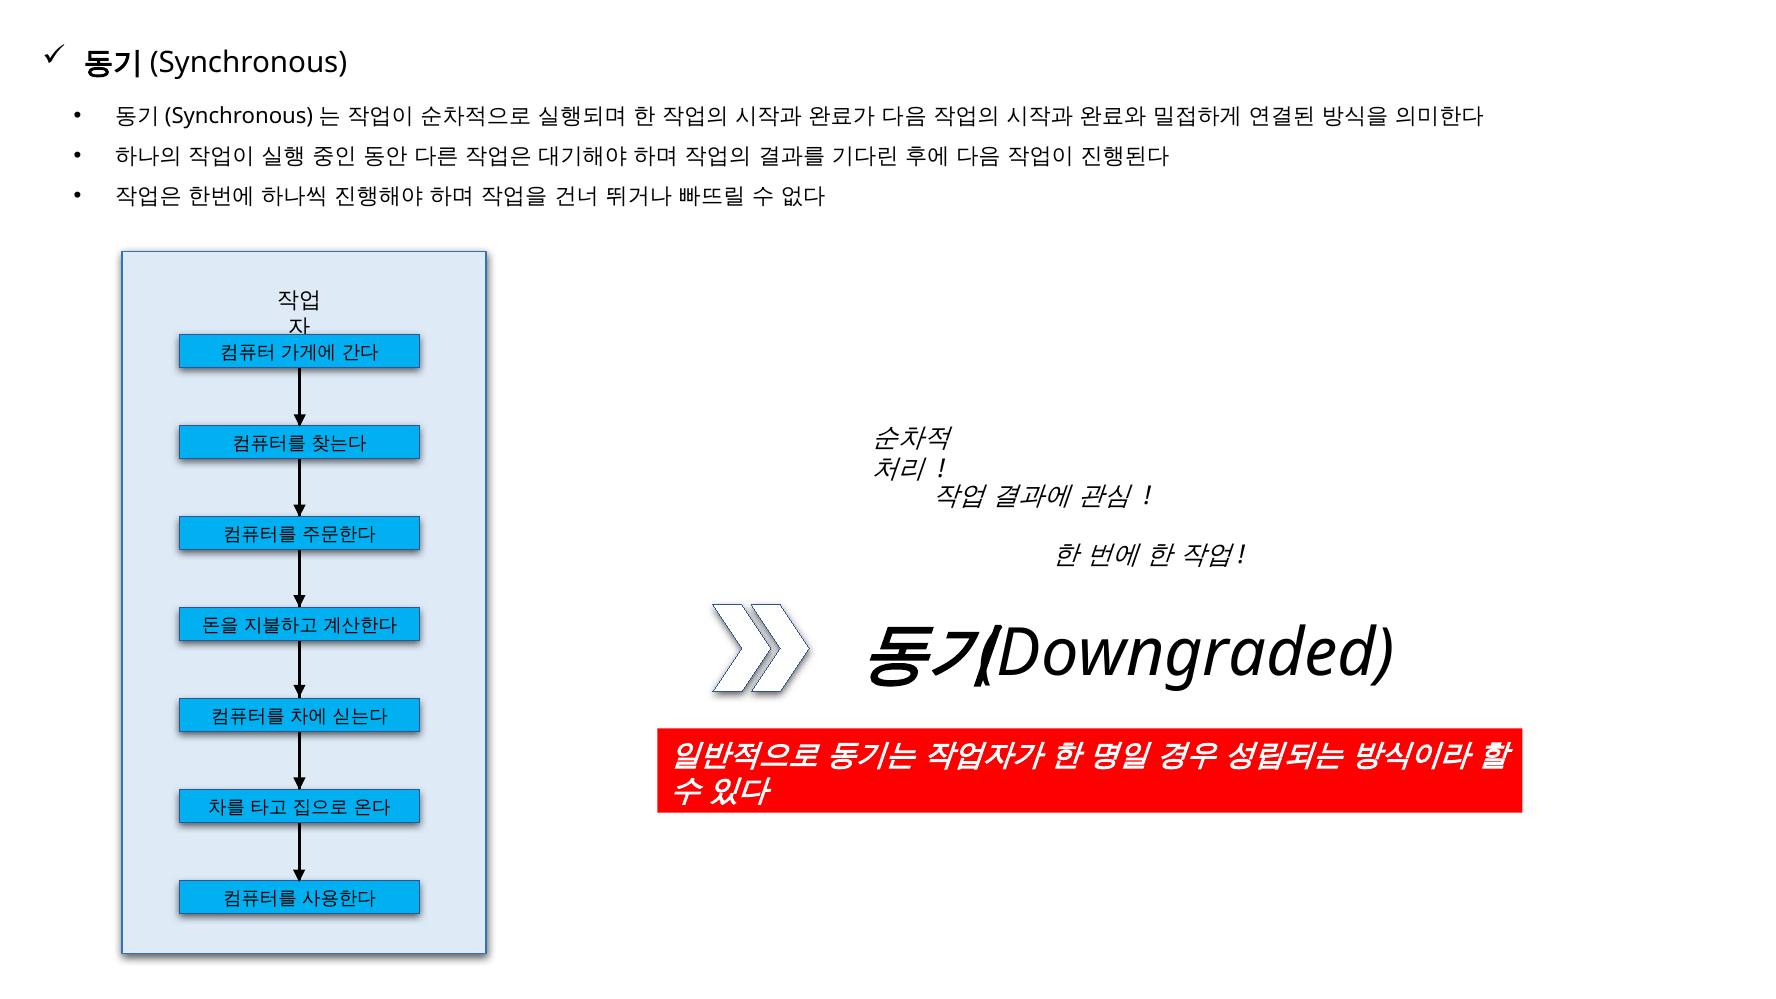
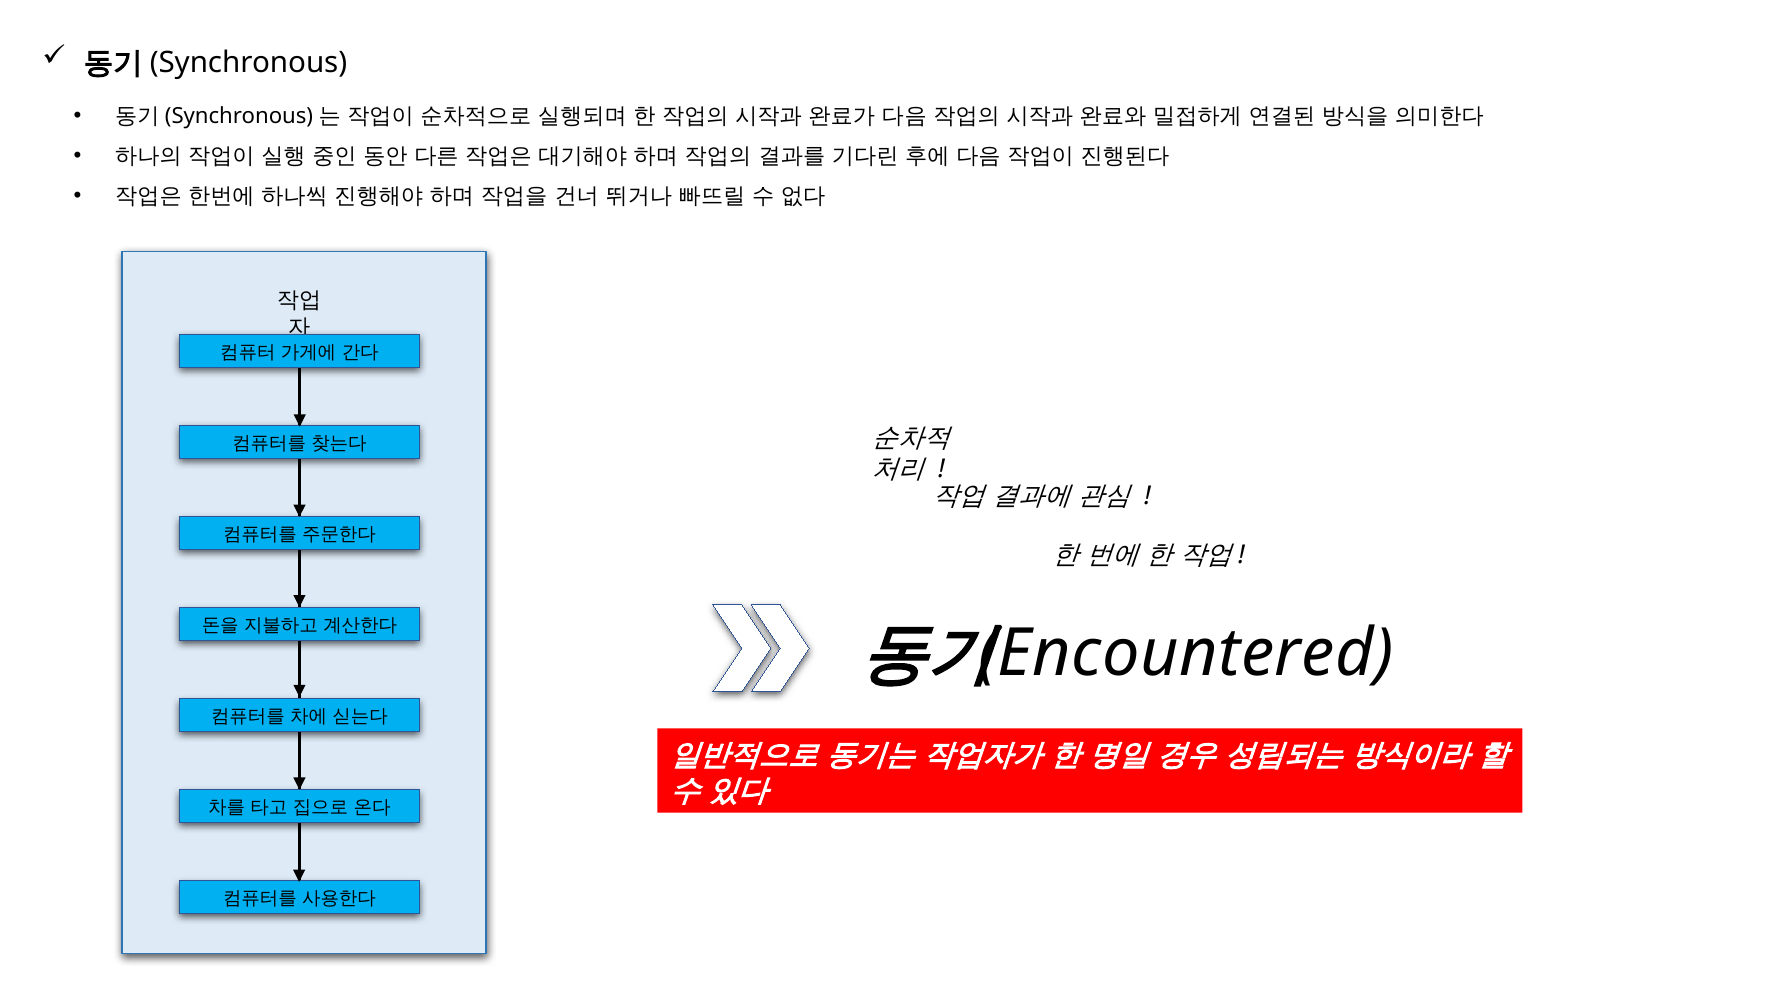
Downgraded: Downgraded -> Encountered
